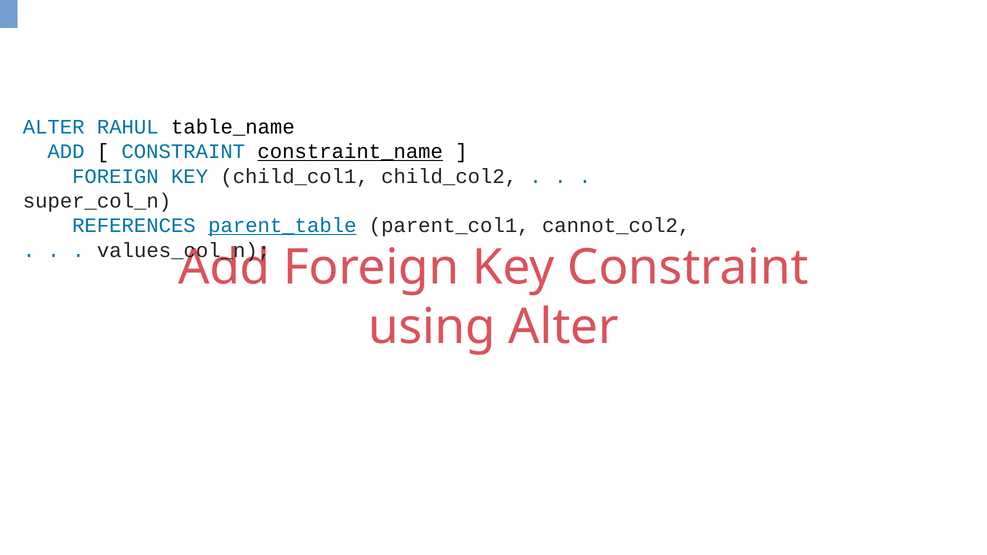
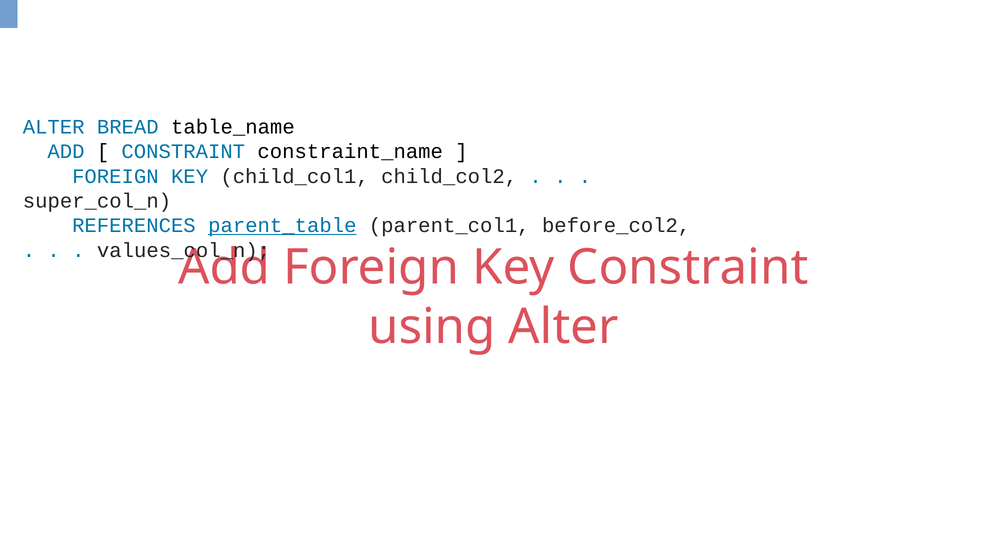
RAHUL: RAHUL -> BREAD
constraint_name underline: present -> none
cannot_col2: cannot_col2 -> before_col2
